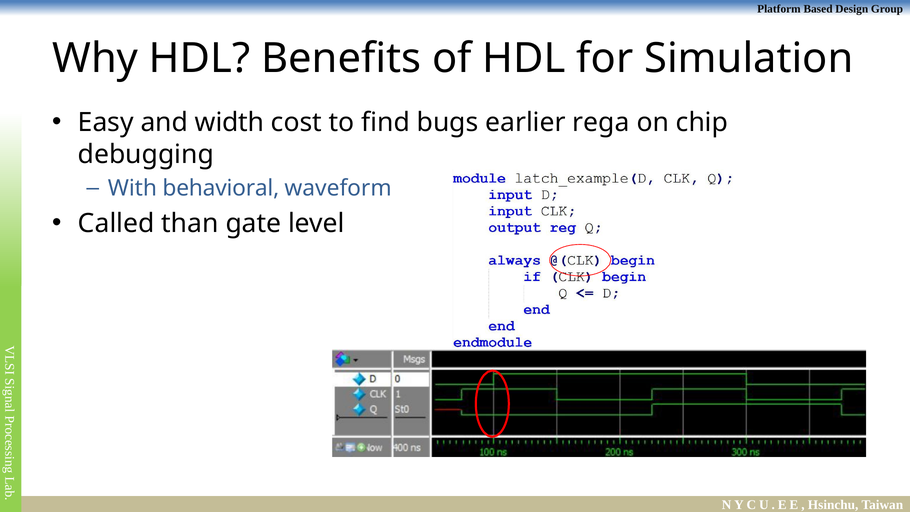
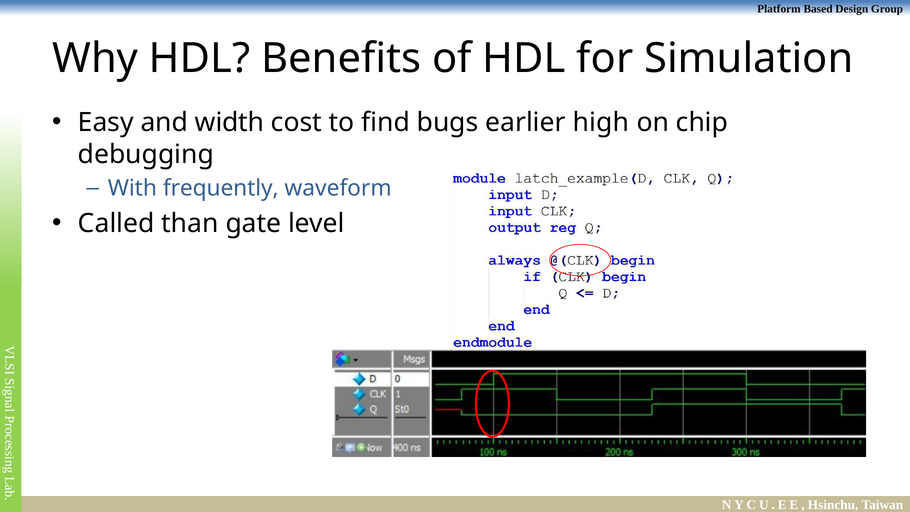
rega: rega -> high
behavioral: behavioral -> frequently
